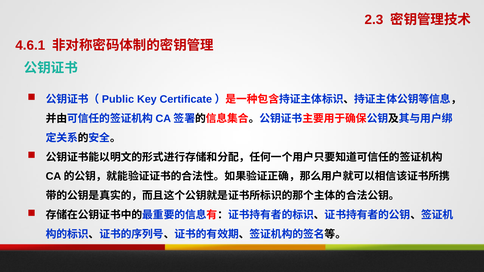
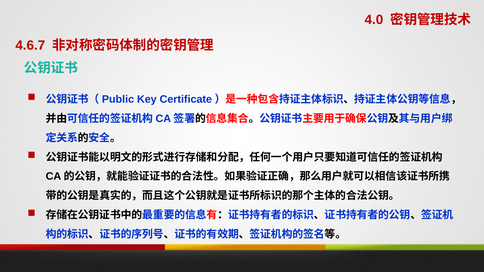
2.3: 2.3 -> 4.0
4.6.1: 4.6.1 -> 4.6.7
